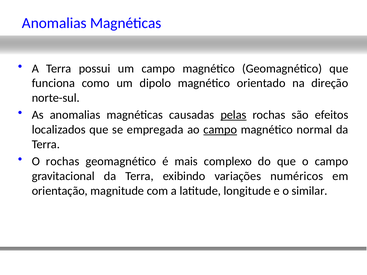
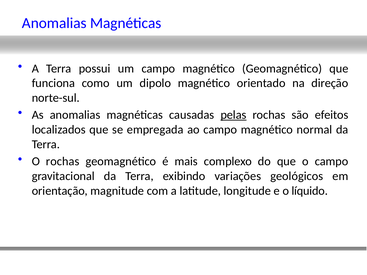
campo at (220, 130) underline: present -> none
numéricos: numéricos -> geológicos
similar: similar -> líquido
